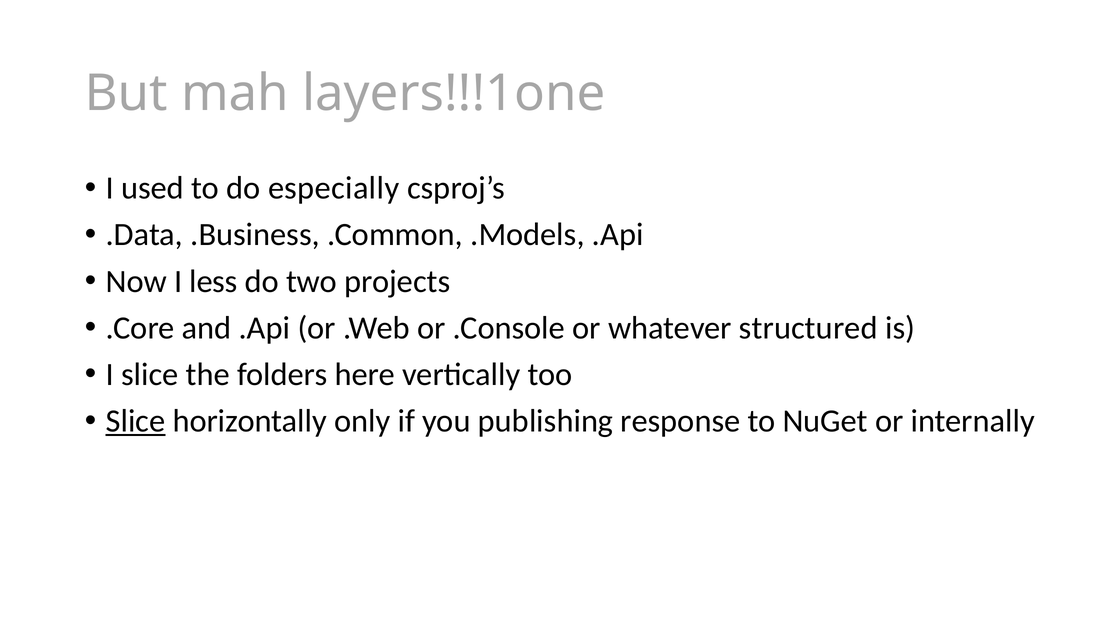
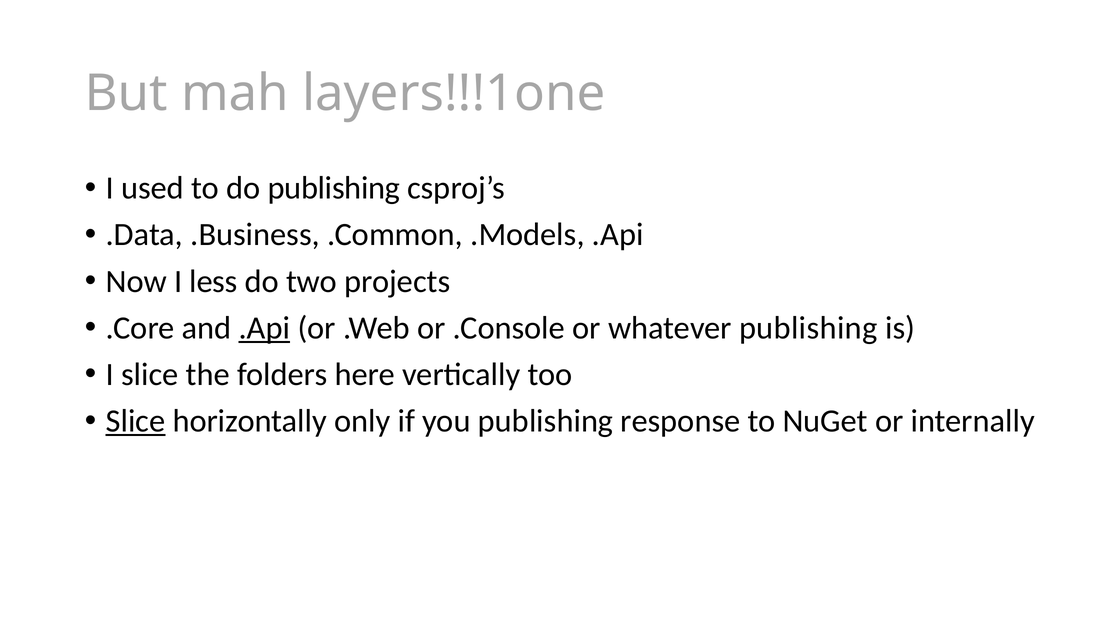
do especially: especially -> publishing
.Api at (264, 328) underline: none -> present
whatever structured: structured -> publishing
